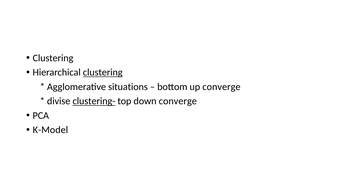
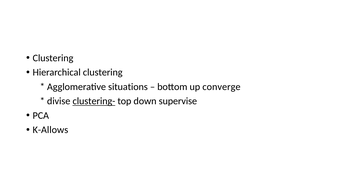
clustering at (103, 73) underline: present -> none
down converge: converge -> supervise
K-Model: K-Model -> K-Allows
